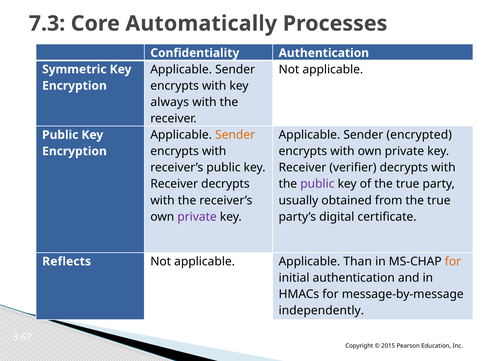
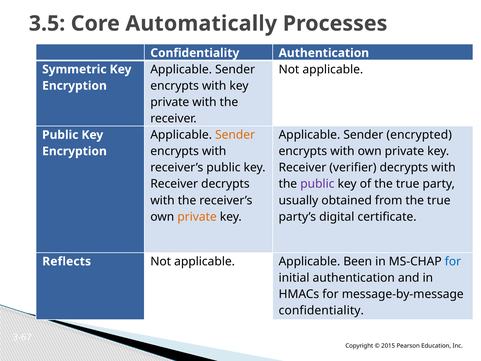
7.3: 7.3 -> 3.5
always at (170, 102): always -> private
private at (197, 217) colour: purple -> orange
Than: Than -> Been
for at (453, 261) colour: orange -> blue
independently at (321, 310): independently -> confidentiality
